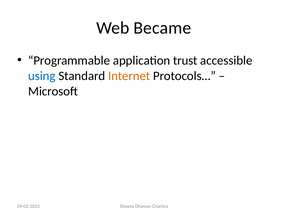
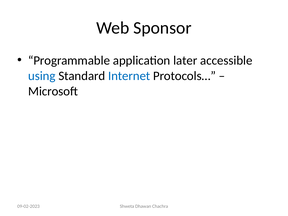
Became: Became -> Sponsor
trust: trust -> later
Internet colour: orange -> blue
